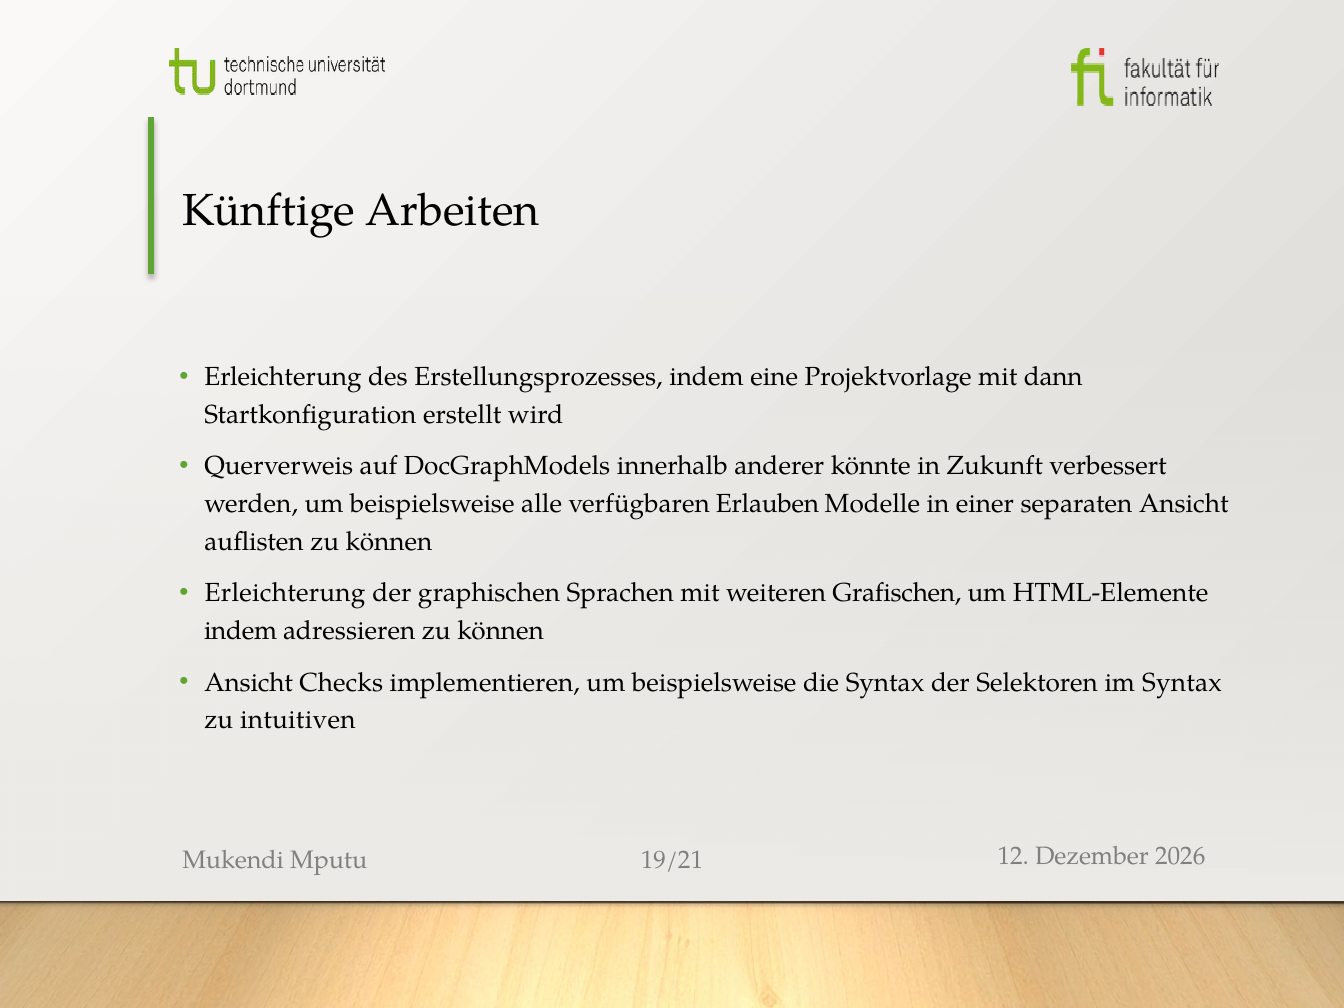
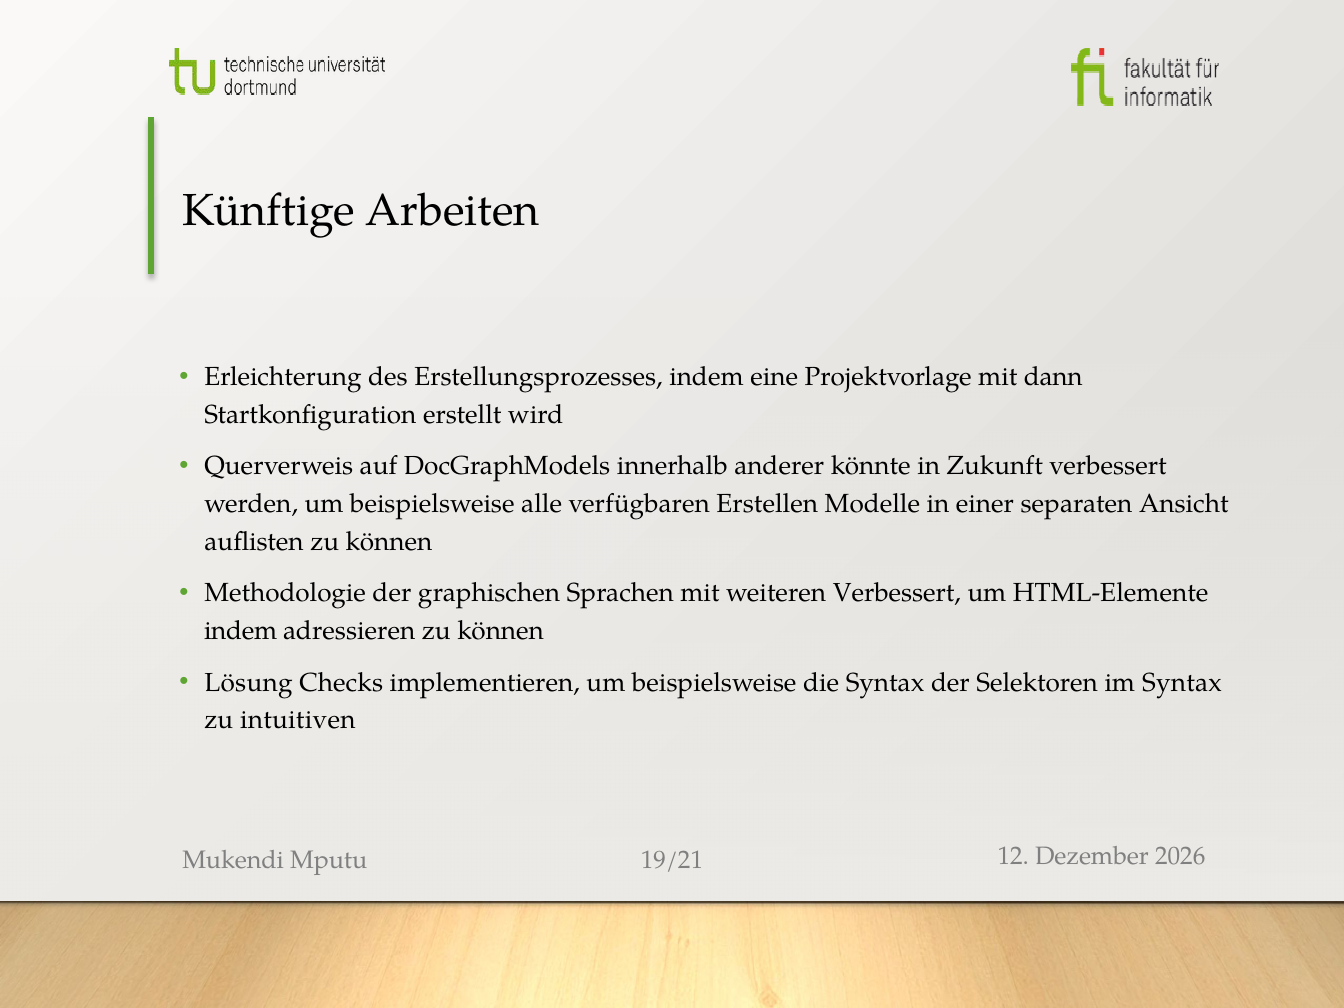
Erlauben: Erlauben -> Erstellen
Erleichterung at (285, 593): Erleichterung -> Methodologie
weiteren Grafischen: Grafischen -> Verbessert
Ansicht at (249, 682): Ansicht -> Lösung
